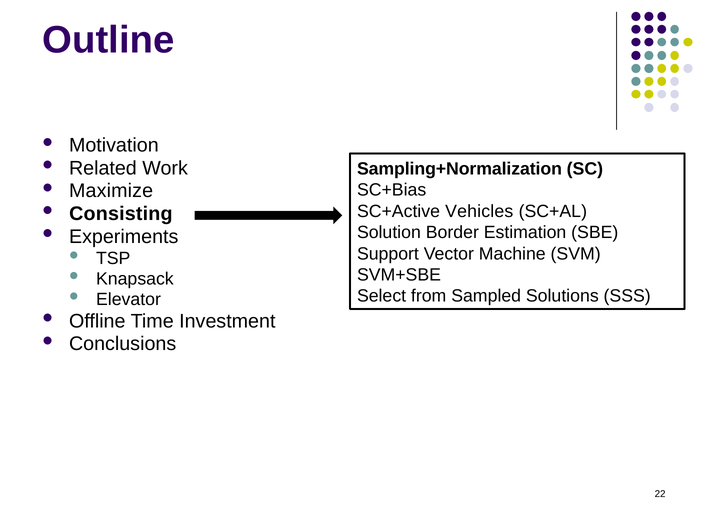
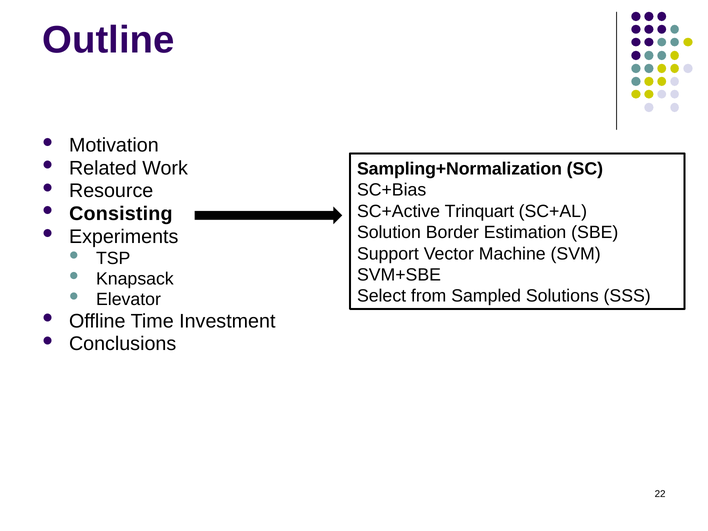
Maximize: Maximize -> Resource
Vehicles: Vehicles -> Trinquart
